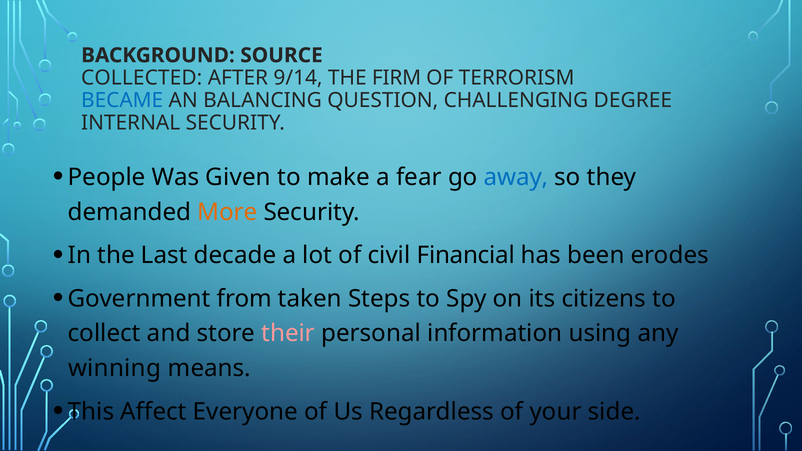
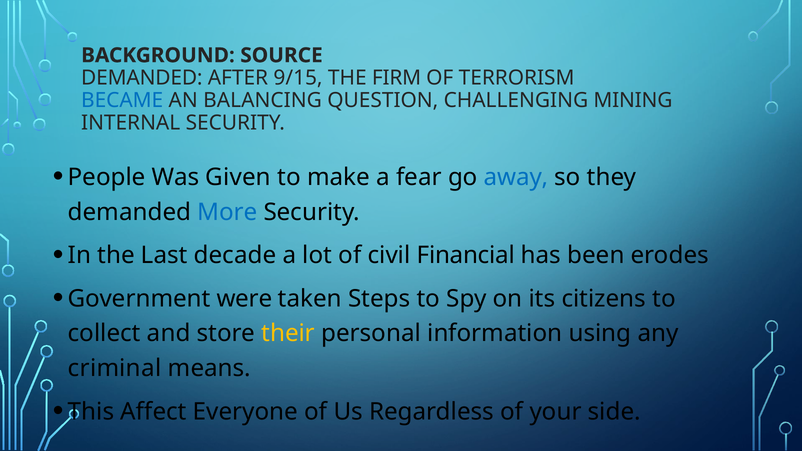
COLLECTED at (142, 78): COLLECTED -> DEMANDED
9/14: 9/14 -> 9/15
DEGREE: DEGREE -> MINING
More colour: orange -> blue
from: from -> were
their colour: pink -> yellow
winning: winning -> criminal
